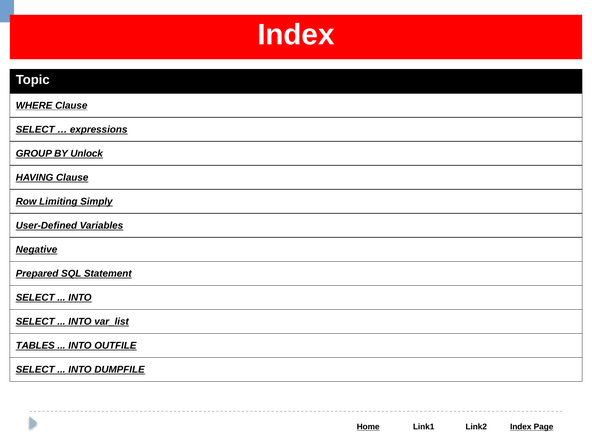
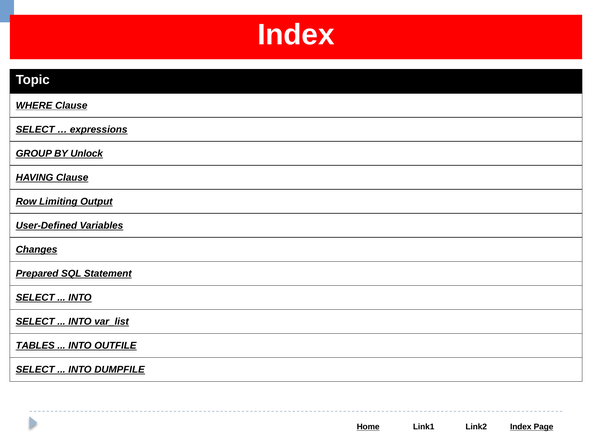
Simply: Simply -> Output
Negative: Negative -> Changes
